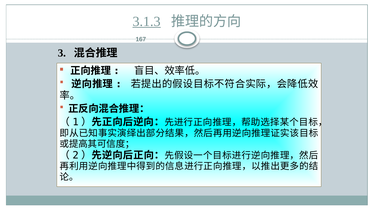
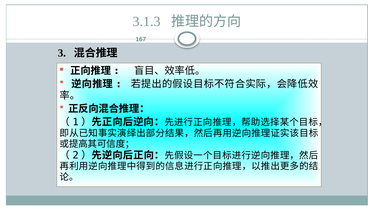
3.1.3 underline: present -> none
